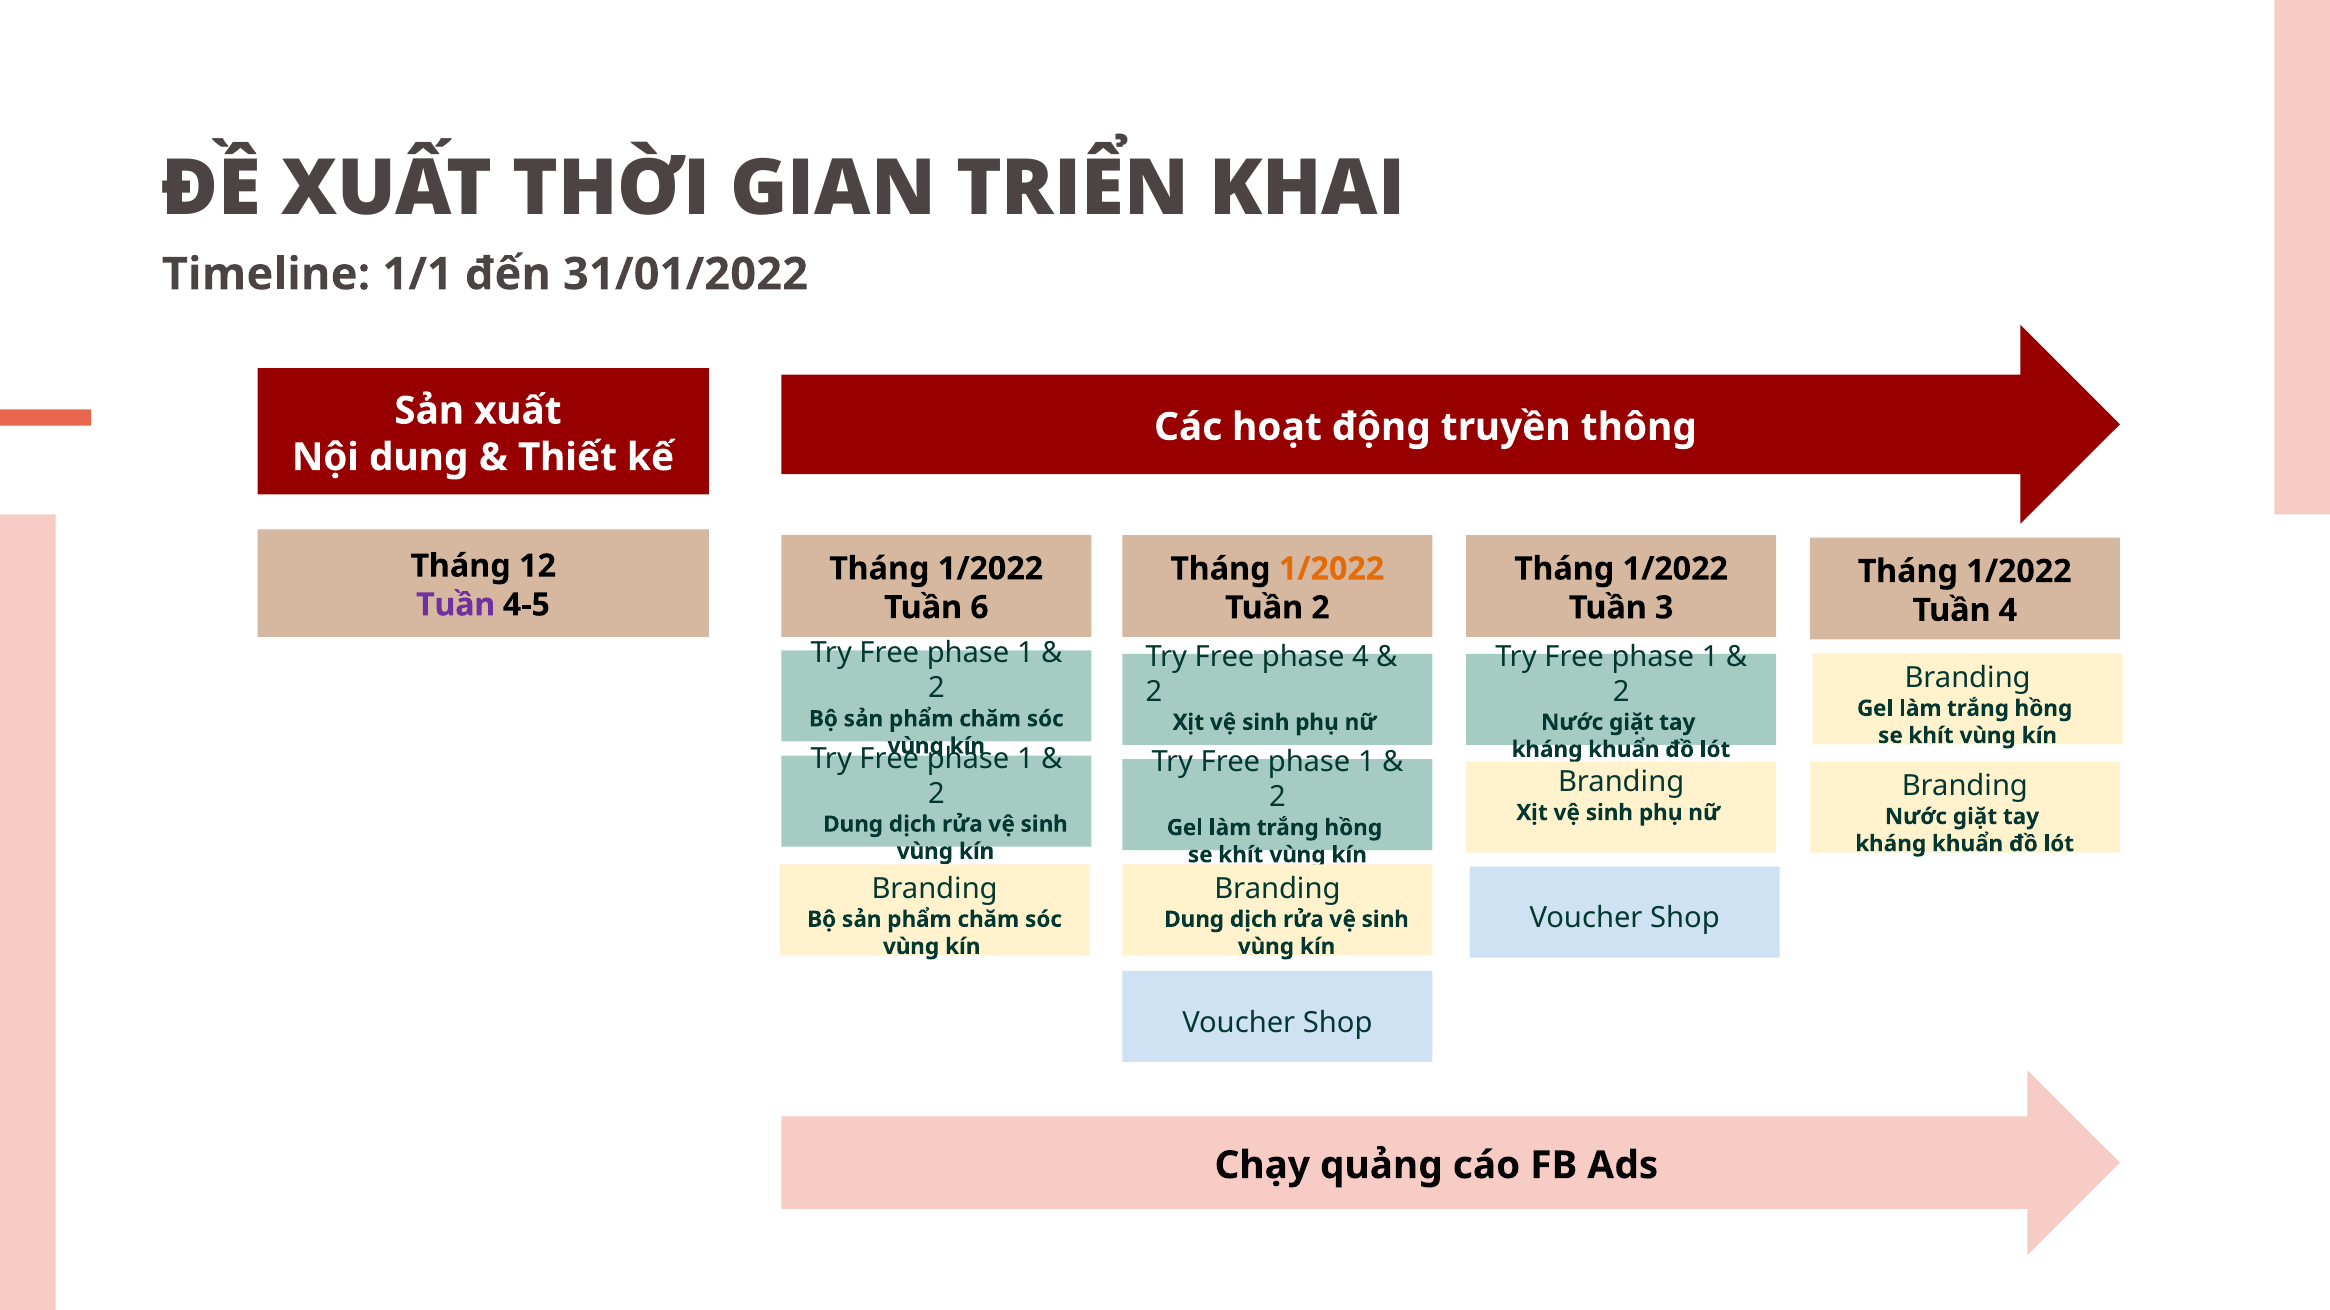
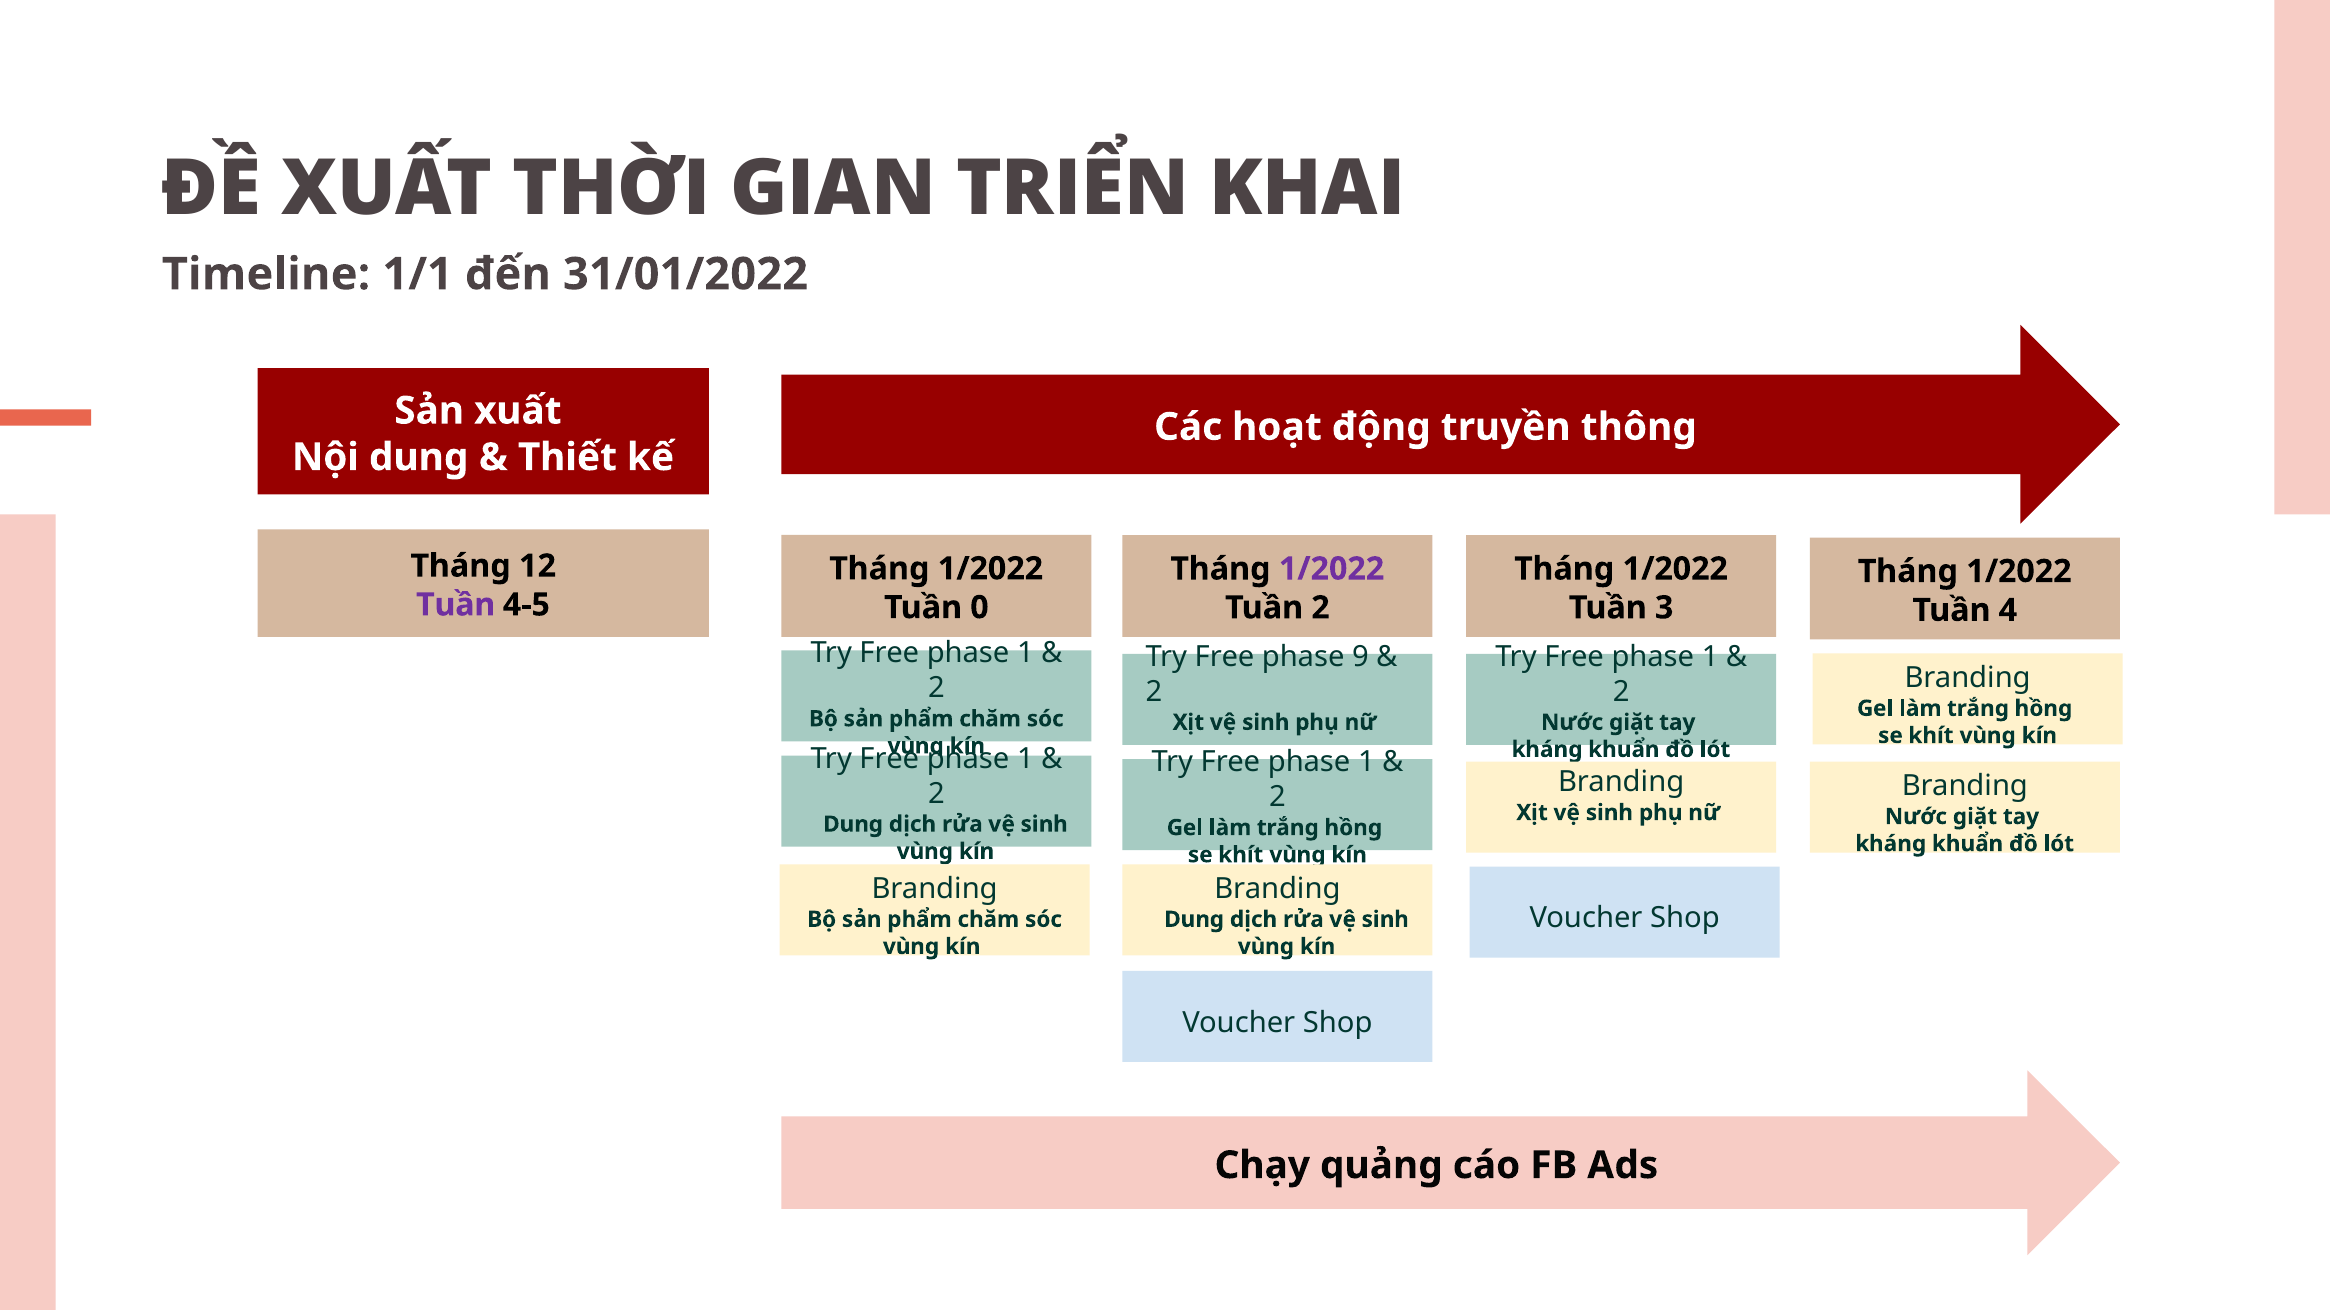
1/2022 at (1332, 569) colour: orange -> purple
6: 6 -> 0
phase 4: 4 -> 9
